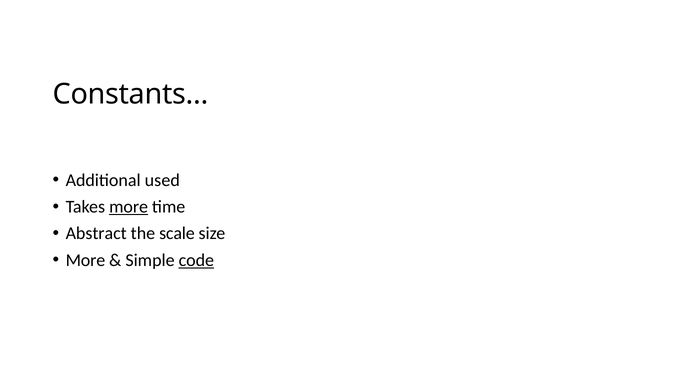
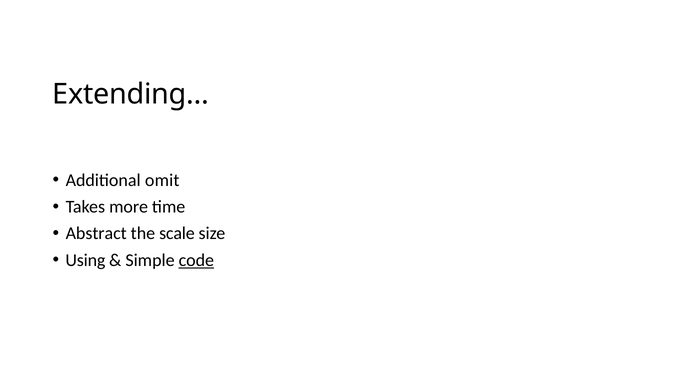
Constants…: Constants… -> Extending…
used: used -> omit
more at (129, 207) underline: present -> none
More at (85, 260): More -> Using
